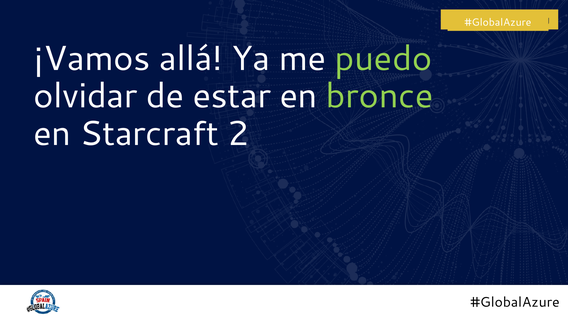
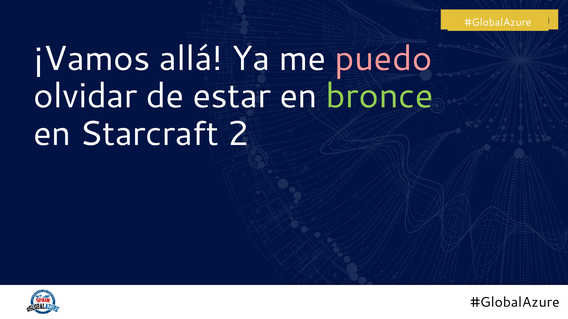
puedo colour: light green -> pink
